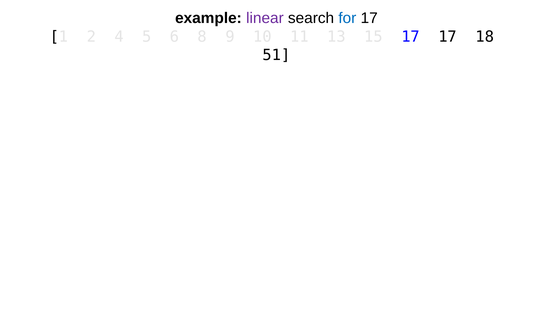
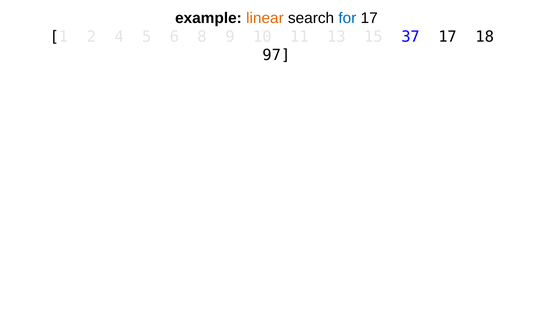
linear colour: purple -> orange
15 17: 17 -> 37
51: 51 -> 97
